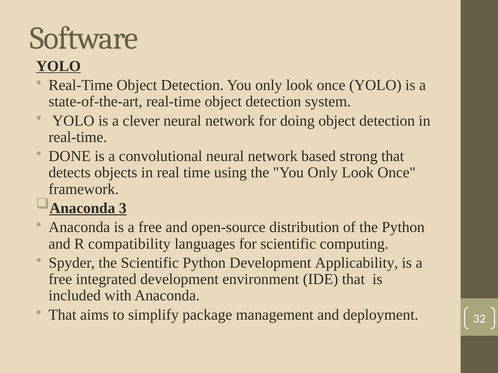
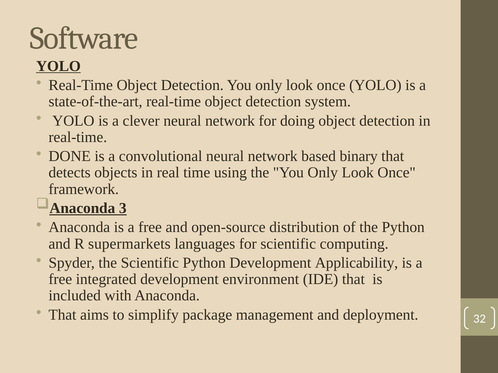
strong: strong -> binary
compatibility: compatibility -> supermarkets
